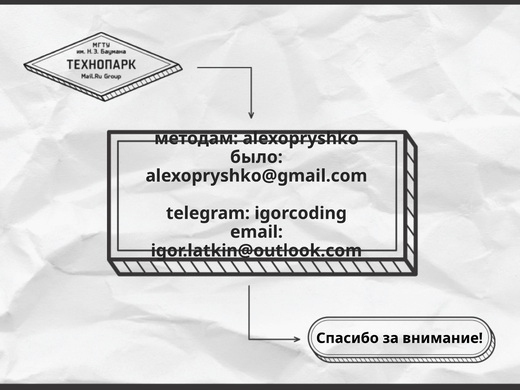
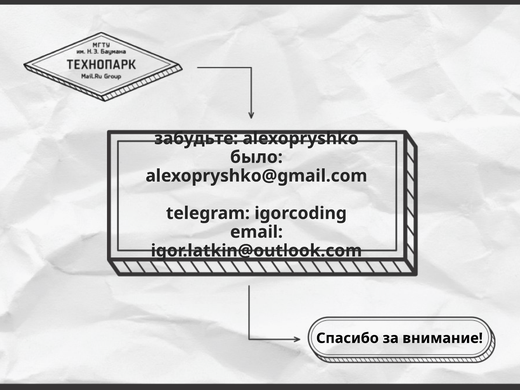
методам: методам -> забудьте
